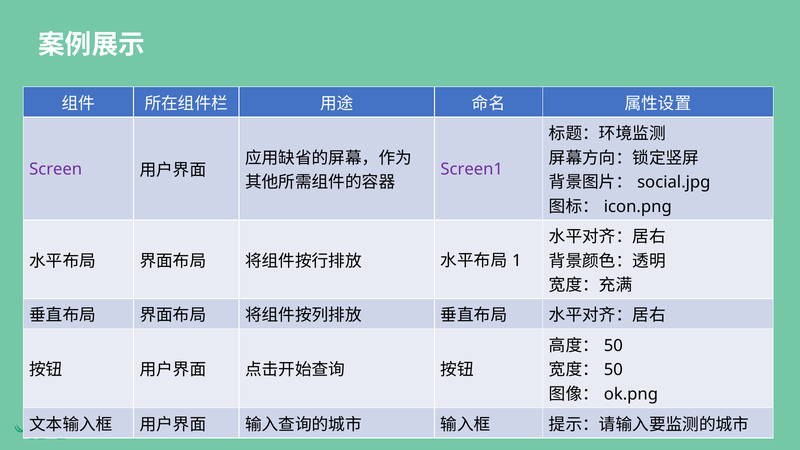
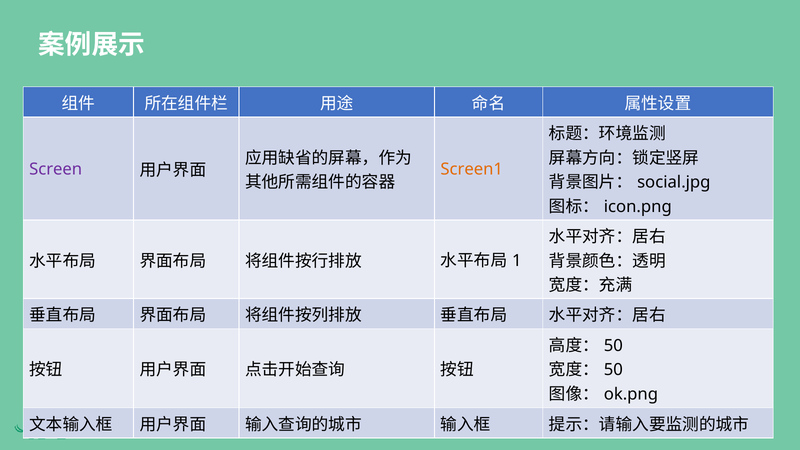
Screen1 colour: purple -> orange
